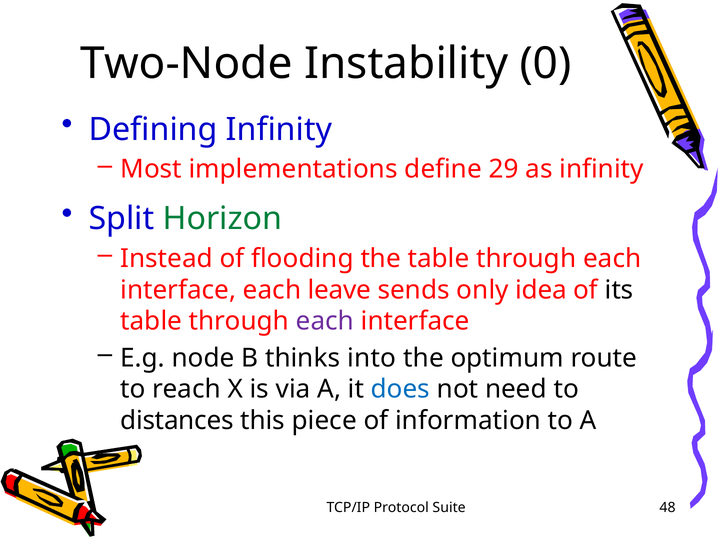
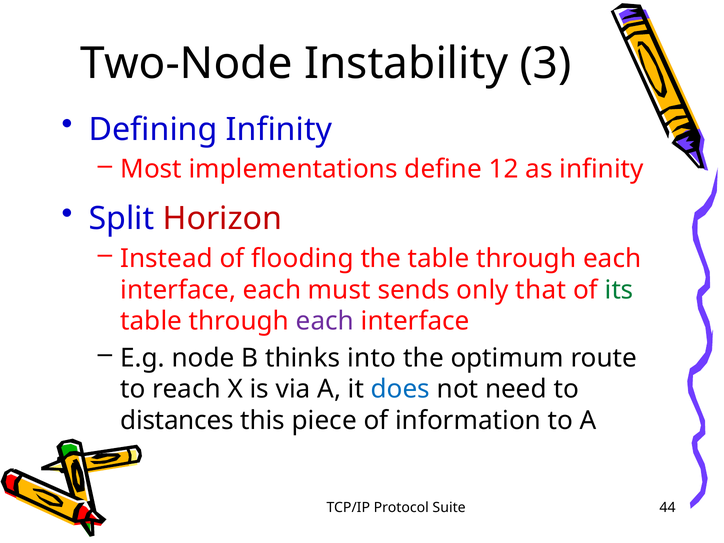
0: 0 -> 3
29: 29 -> 12
Horizon colour: green -> red
leave: leave -> must
idea: idea -> that
its colour: black -> green
48: 48 -> 44
